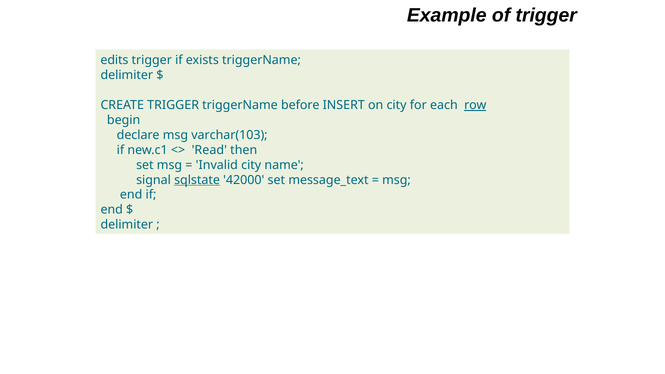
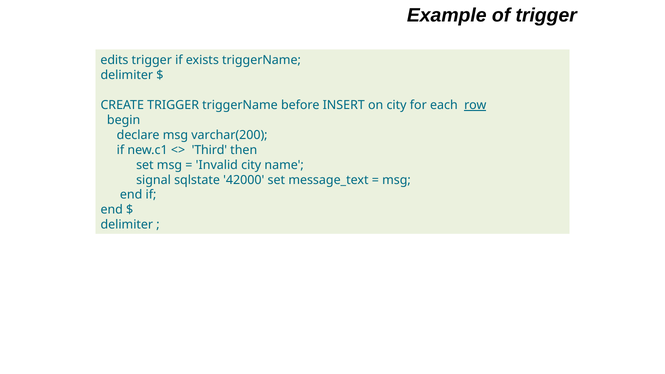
varchar(103: varchar(103 -> varchar(200
Read: Read -> Third
sqlstate underline: present -> none
